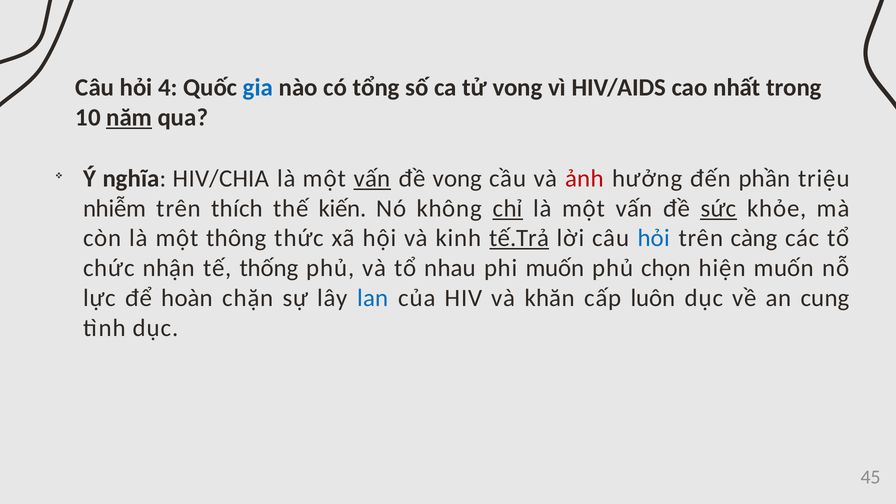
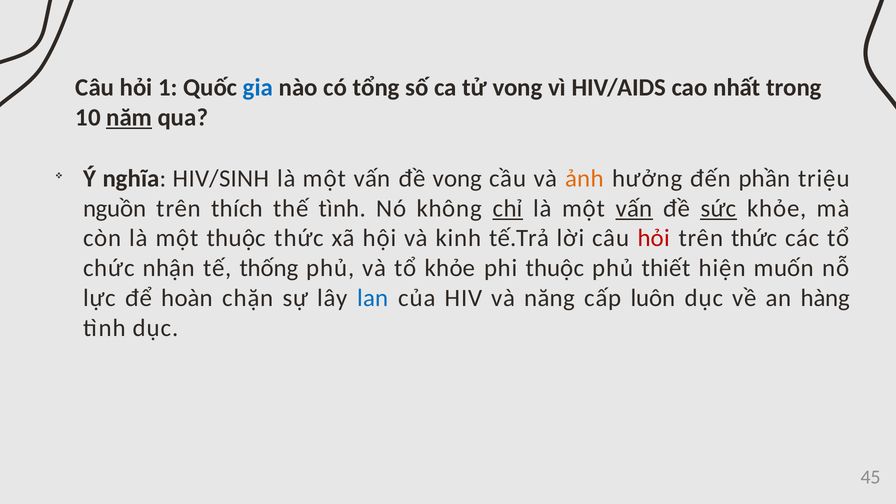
4: 4 -> 1
HIV/CHIA: HIV/CHIA -> HIV/SINH
vấn at (372, 178) underline: present -> none
ảnh colour: red -> orange
nhiễm: nhiễm -> nguồn
thế kiến: kiến -> tình
vấn at (634, 208) underline: none -> present
một thông: thông -> thuộc
tế.Trả underline: present -> none
hỏi at (654, 238) colour: blue -> red
trên càng: càng -> thức
tổ nhau: nhau -> khỏe
phi muốn: muốn -> thuộc
chọn: chọn -> thiết
khăn: khăn -> năng
cung: cung -> hàng
